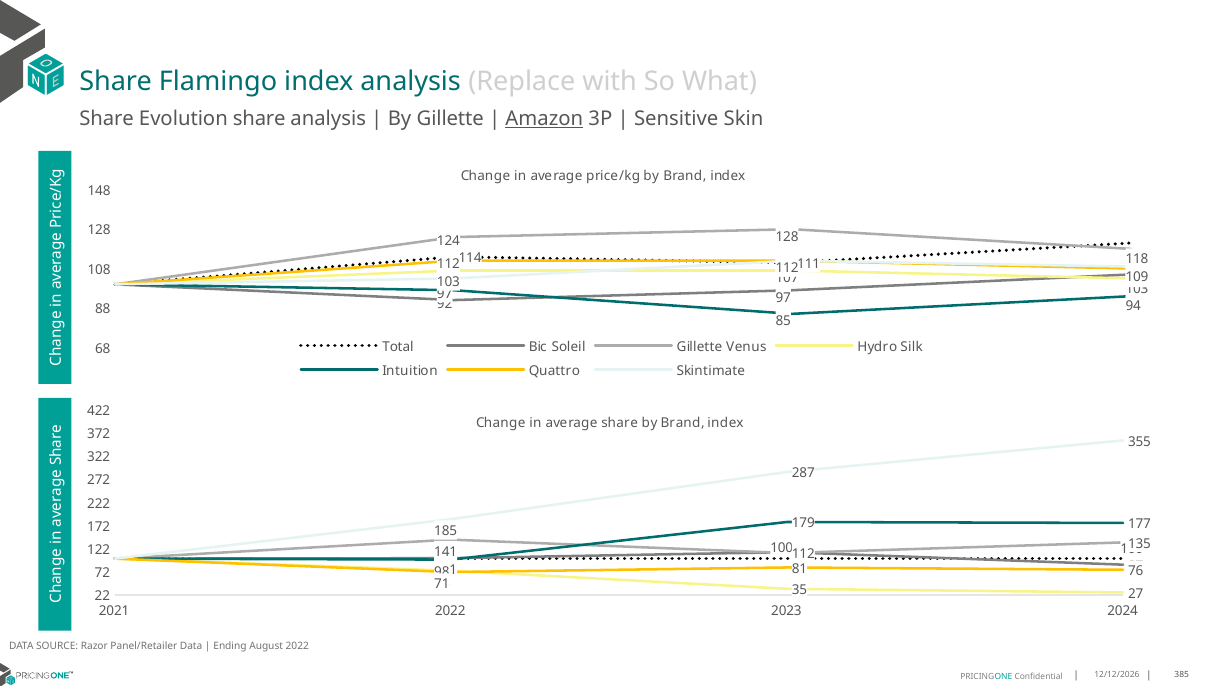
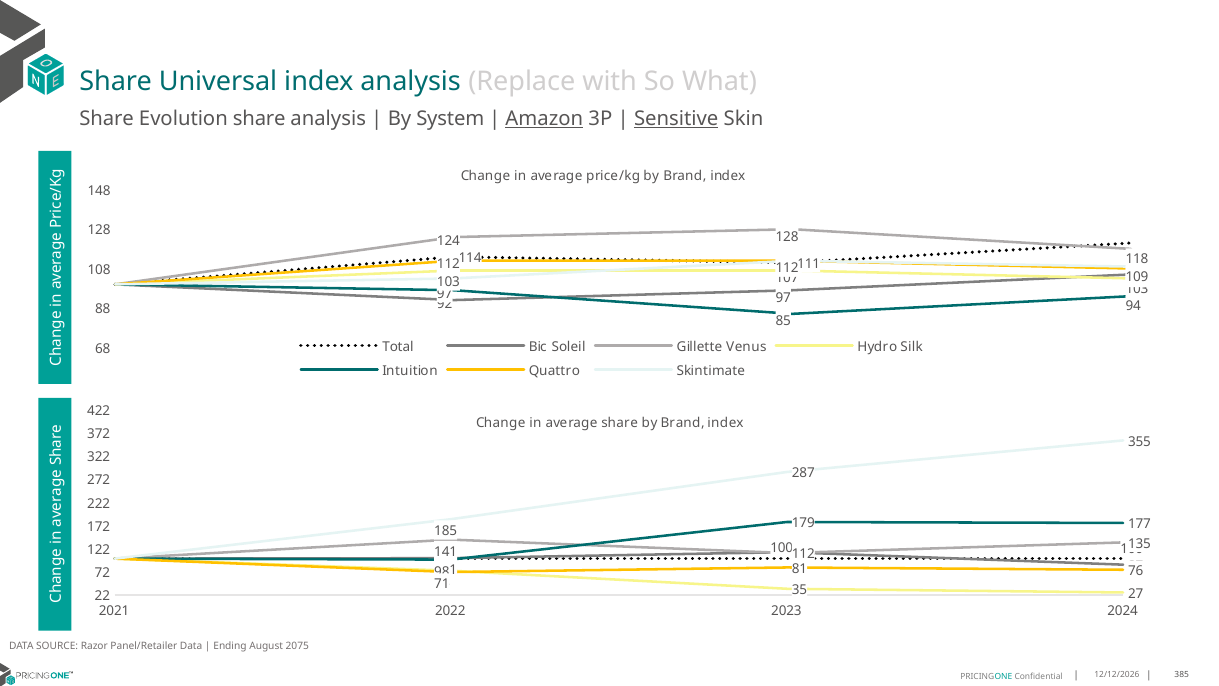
Flamingo: Flamingo -> Universal
By Gillette: Gillette -> System
Sensitive underline: none -> present
August 2022: 2022 -> 2075
